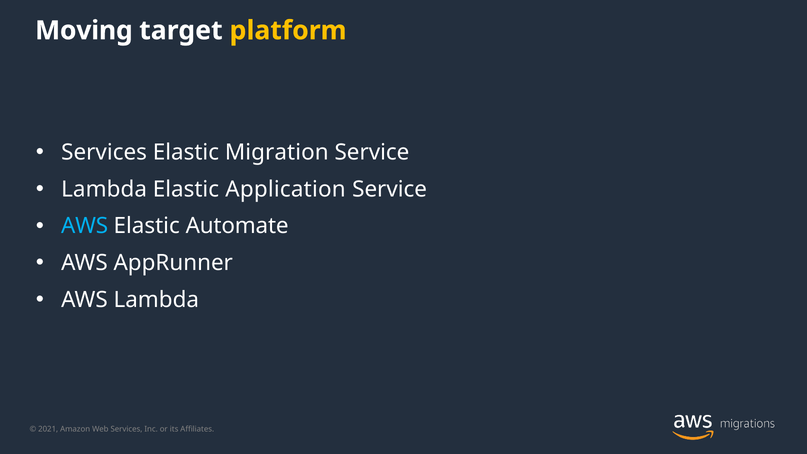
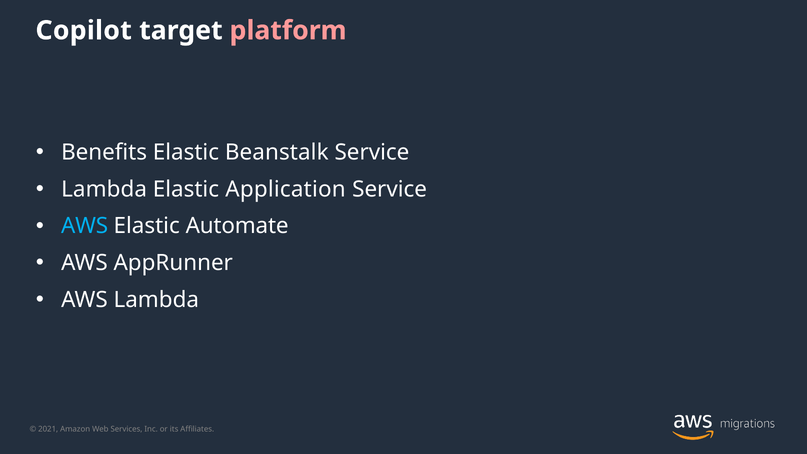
Moving: Moving -> Copilot
platform colour: yellow -> pink
Services at (104, 152): Services -> Benefits
Migration: Migration -> Beanstalk
